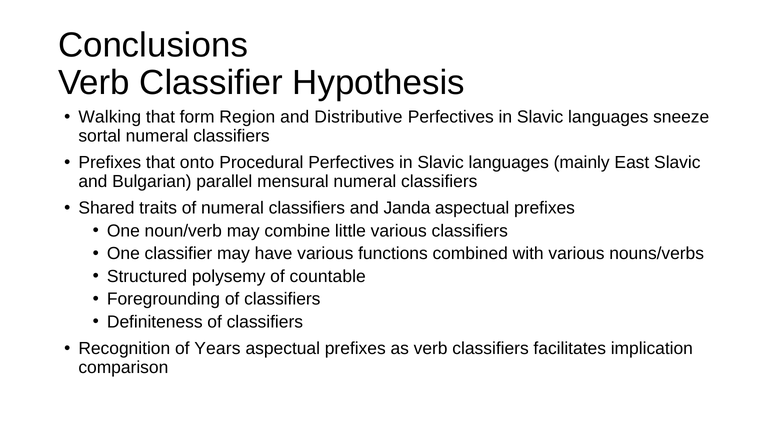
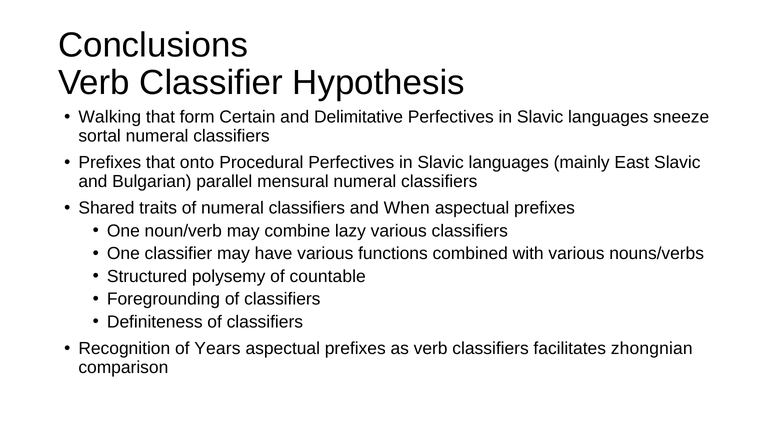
Region: Region -> Certain
Distributive: Distributive -> Delimitative
Janda: Janda -> When
little: little -> lazy
implication: implication -> zhongnian
